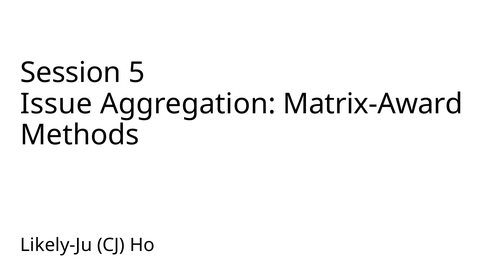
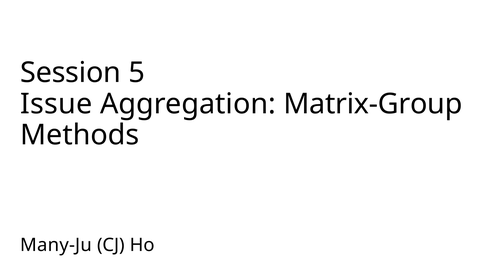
Matrix-Award: Matrix-Award -> Matrix-Group
Likely-Ju: Likely-Ju -> Many-Ju
